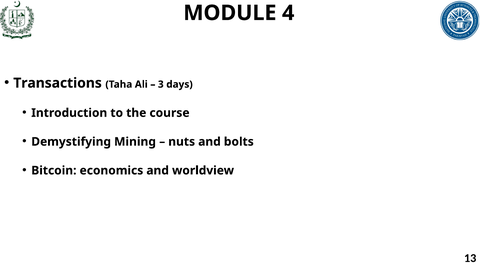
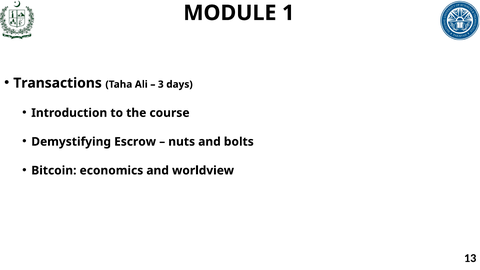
4: 4 -> 1
Mining: Mining -> Escrow
